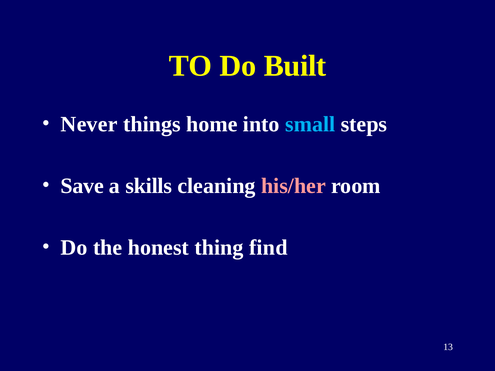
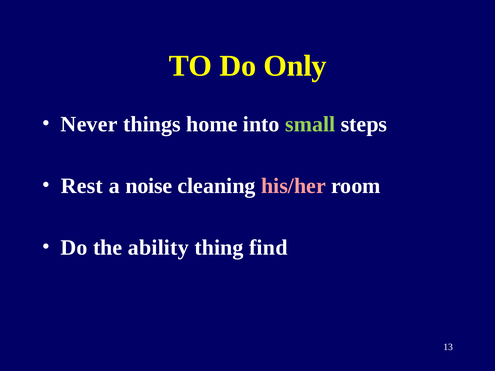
Built: Built -> Only
small colour: light blue -> light green
Save: Save -> Rest
skills: skills -> noise
honest: honest -> ability
